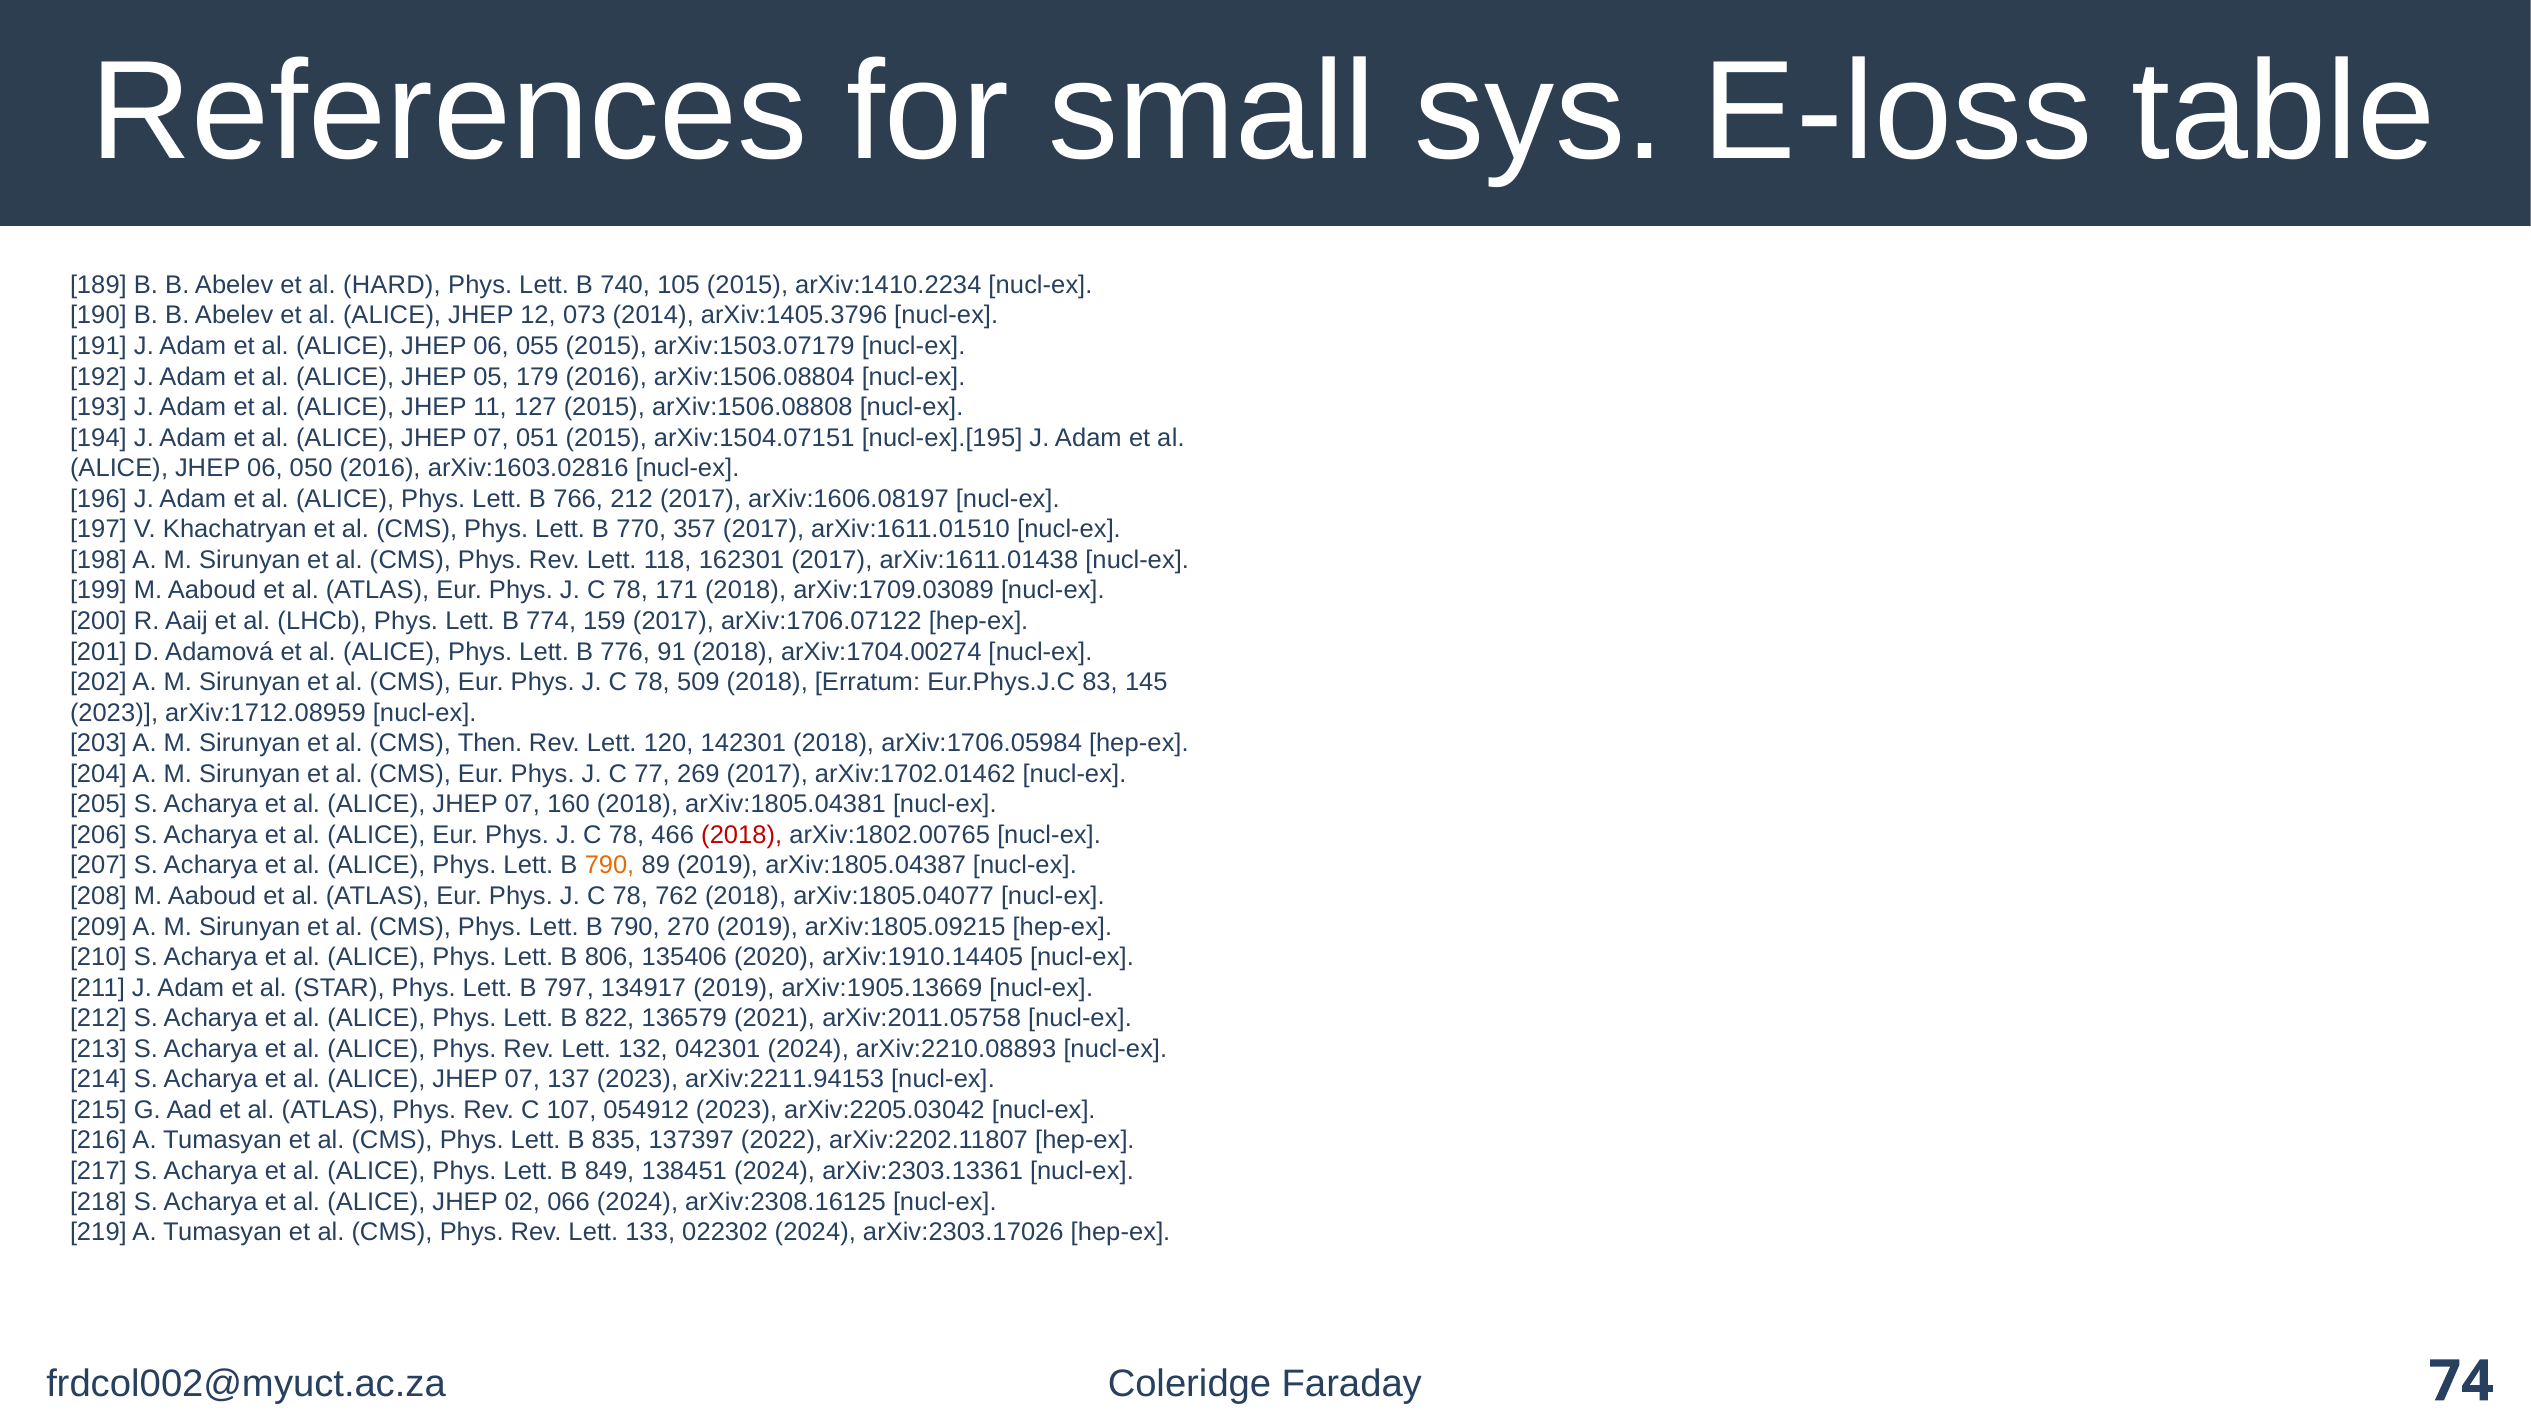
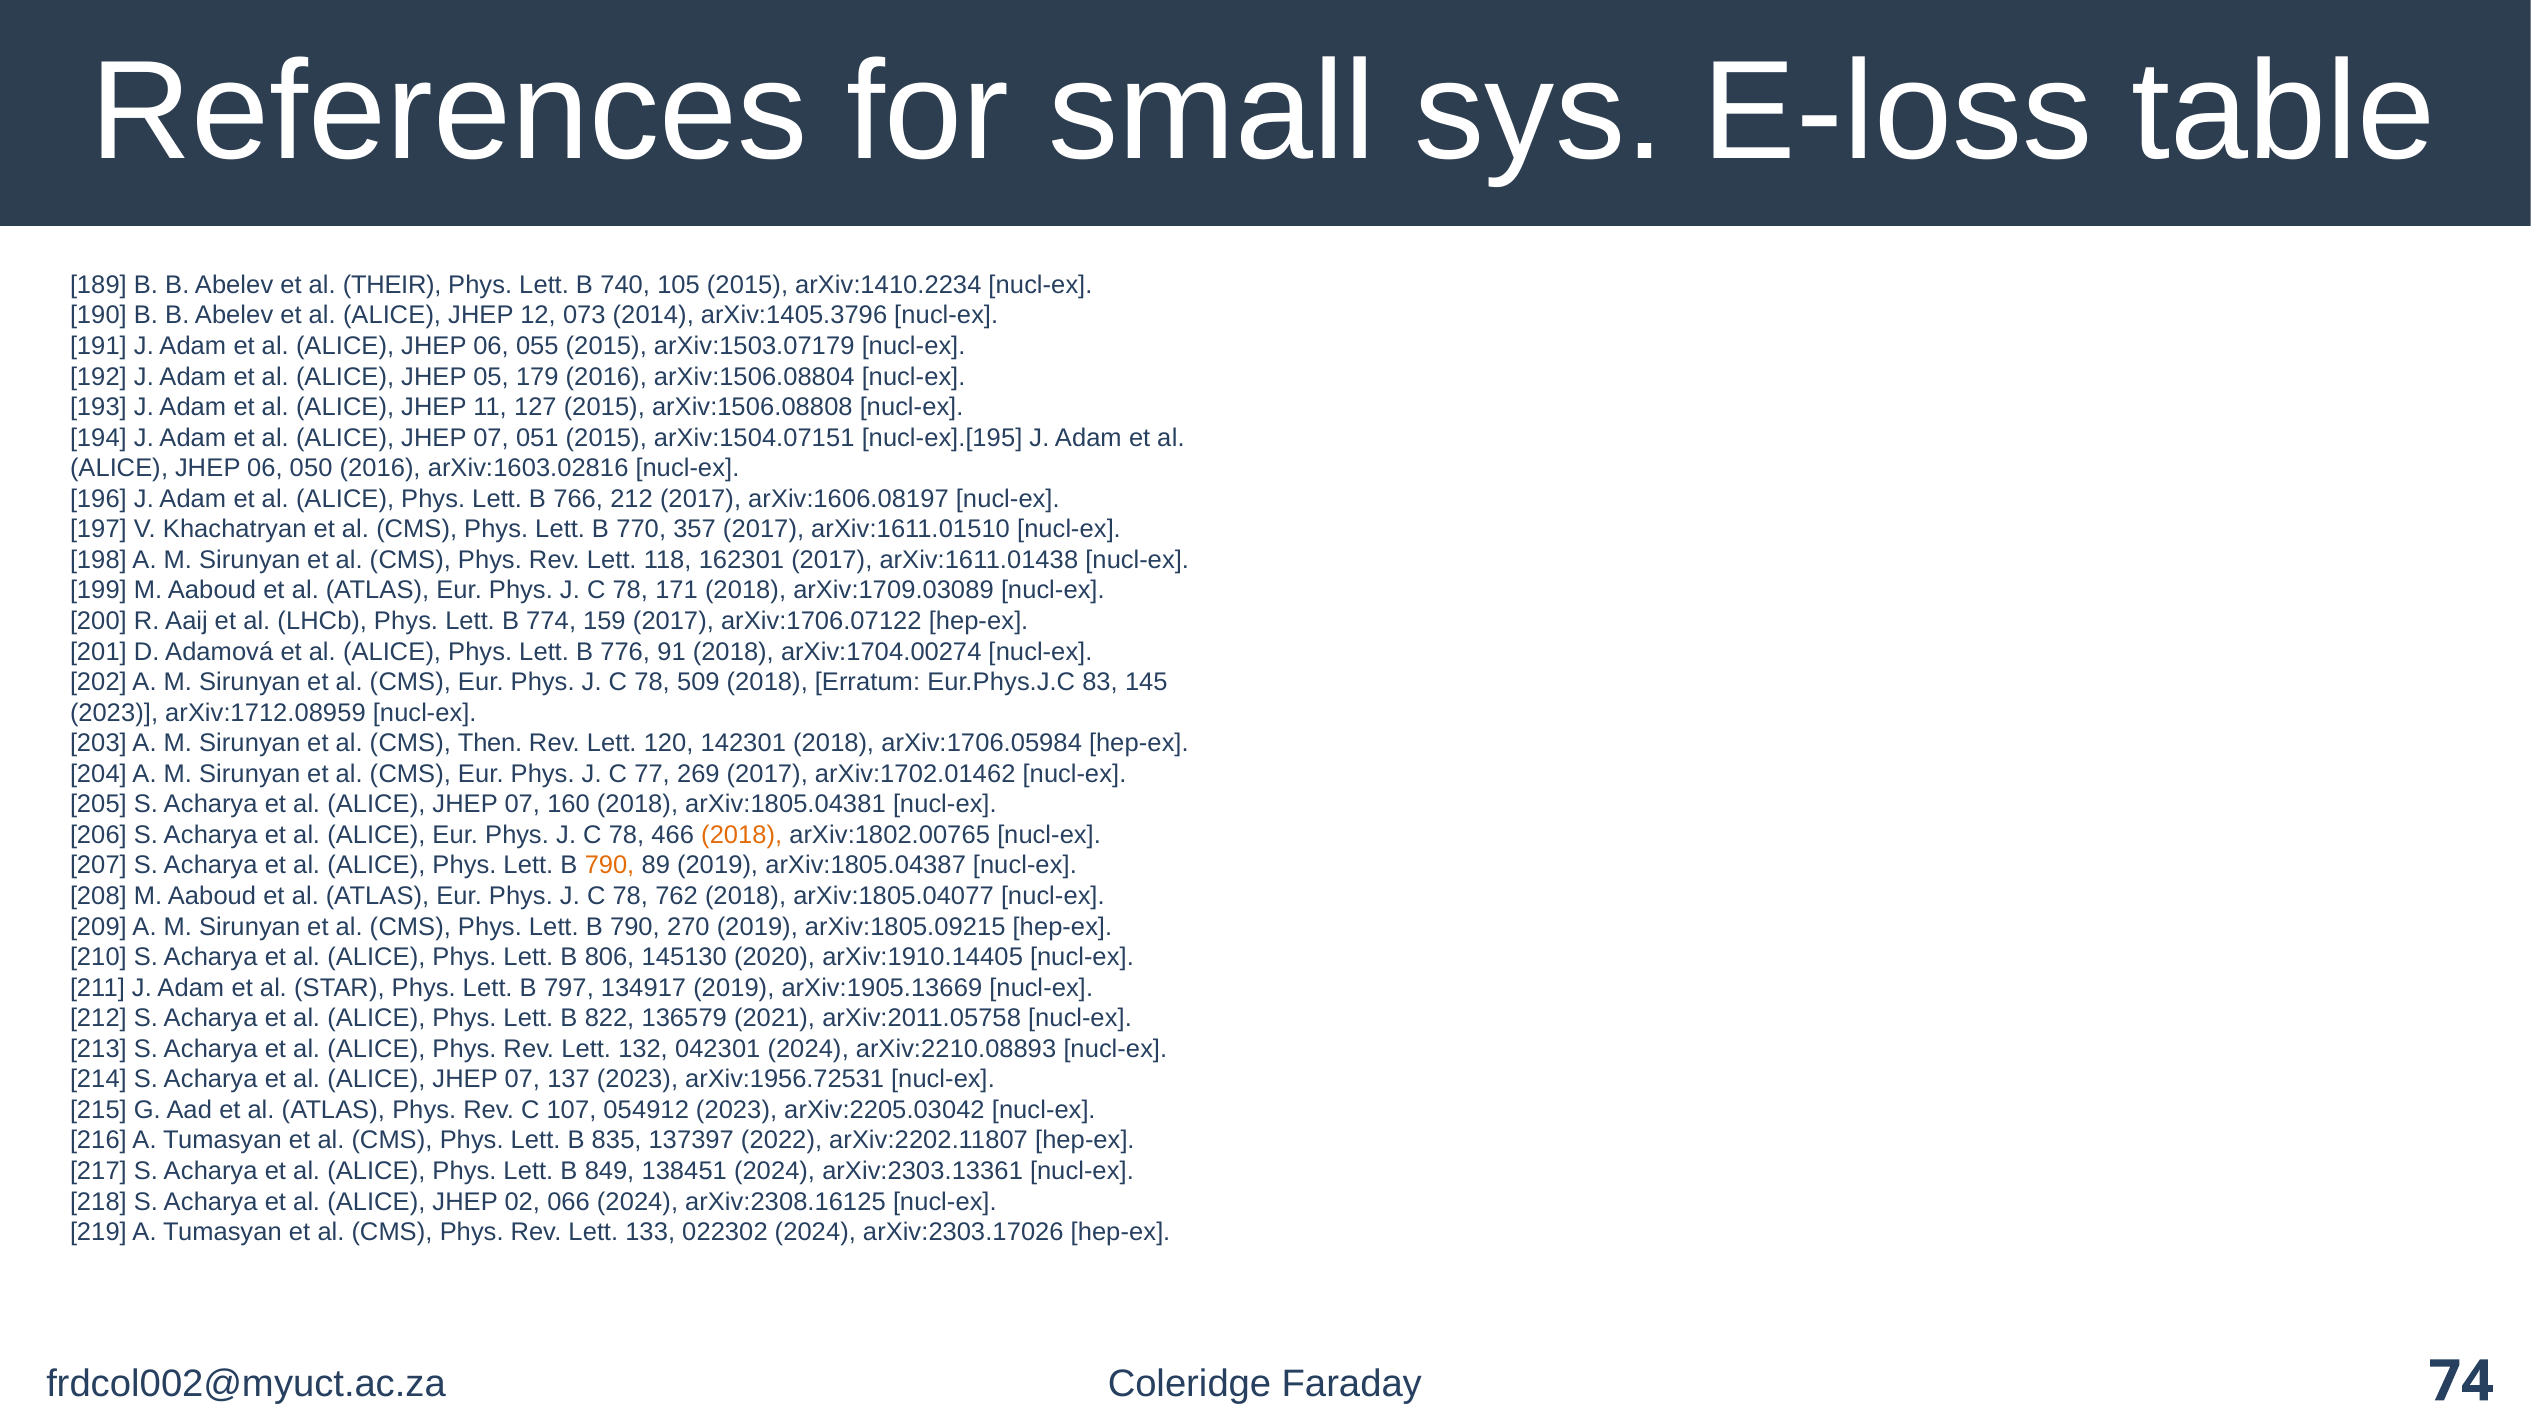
HARD: HARD -> THEIR
2018 at (742, 835) colour: red -> orange
135406: 135406 -> 145130
arXiv:2211.94153: arXiv:2211.94153 -> arXiv:1956.72531
